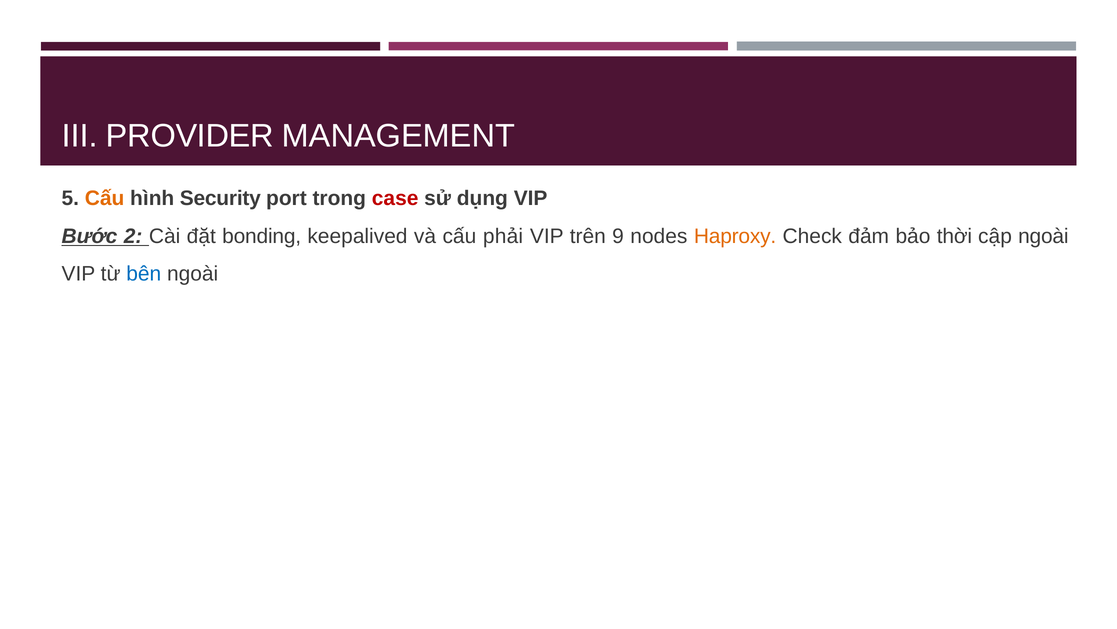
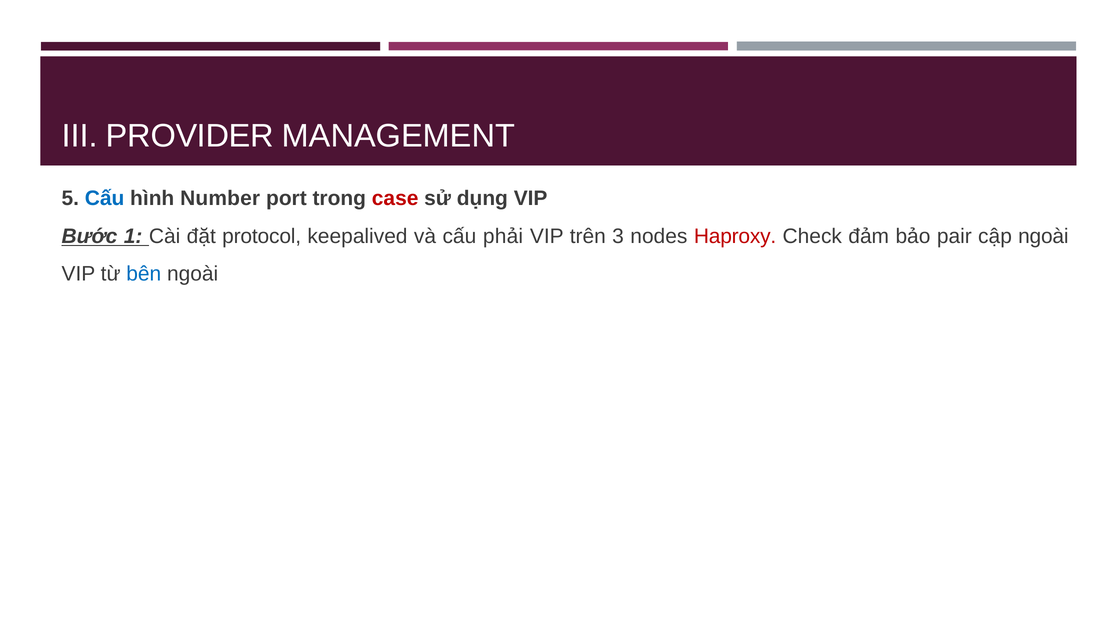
Cấu at (105, 198) colour: orange -> blue
Security: Security -> Number
2: 2 -> 1
bonding: bonding -> protocol
9: 9 -> 3
Haproxy colour: orange -> red
thời: thời -> pair
